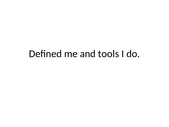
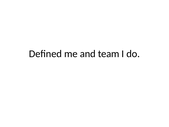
tools: tools -> team
